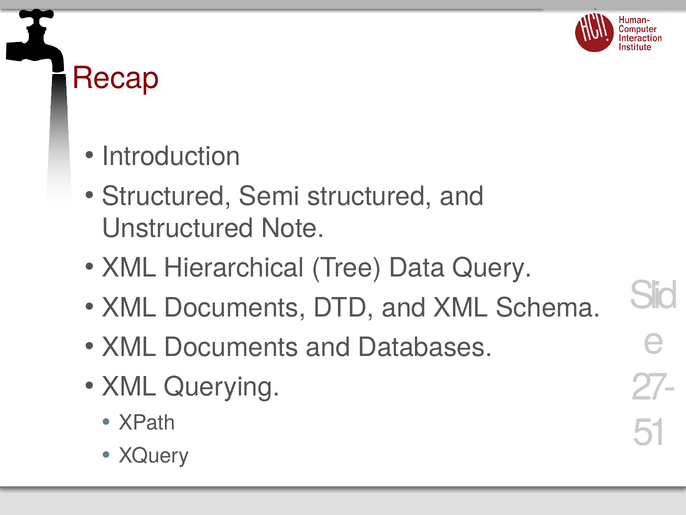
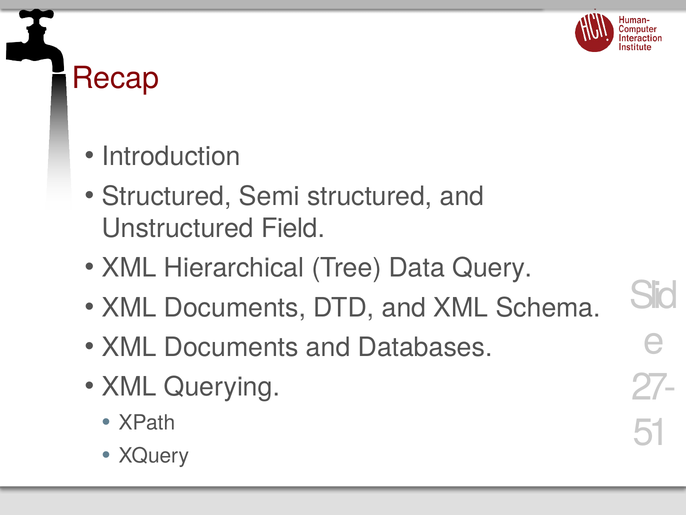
Note: Note -> Field
